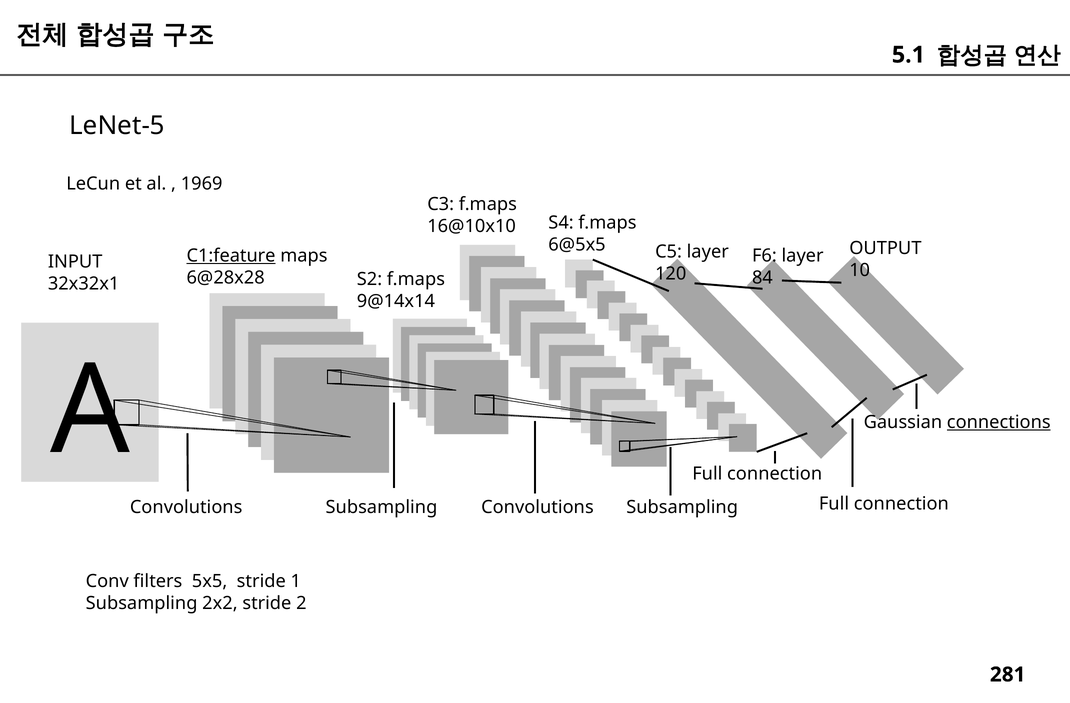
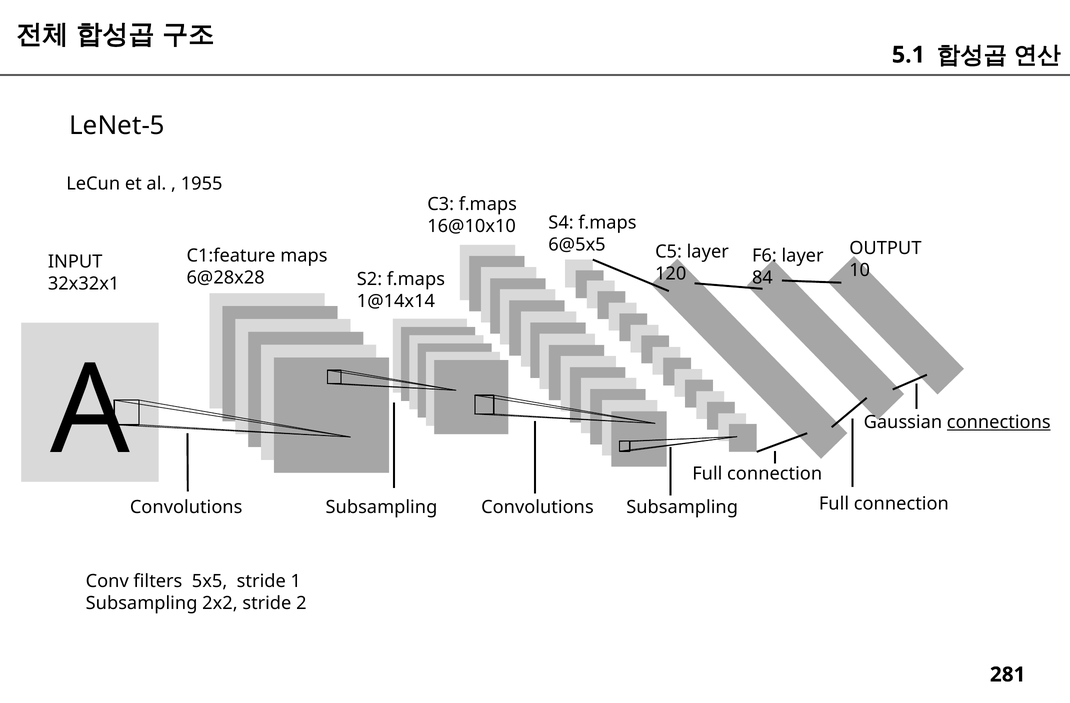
1969: 1969 -> 1955
C1:feature underline: present -> none
9@14x14: 9@14x14 -> 1@14x14
